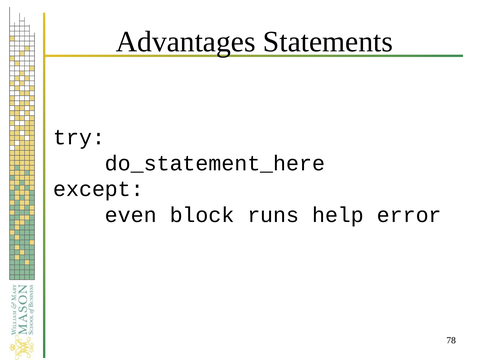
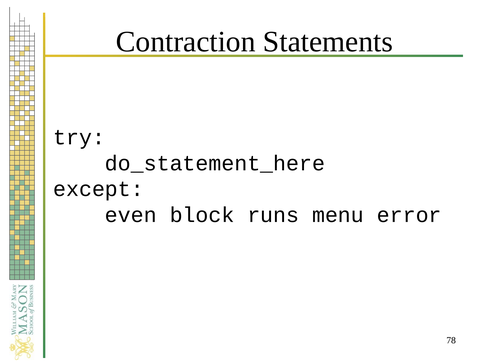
Advantages: Advantages -> Contraction
help: help -> menu
